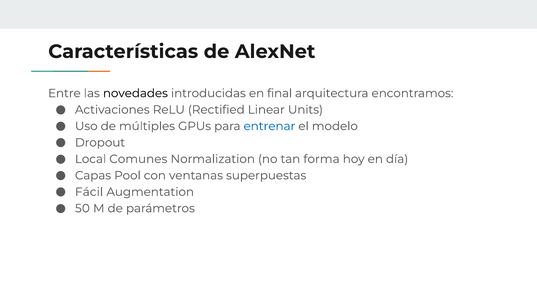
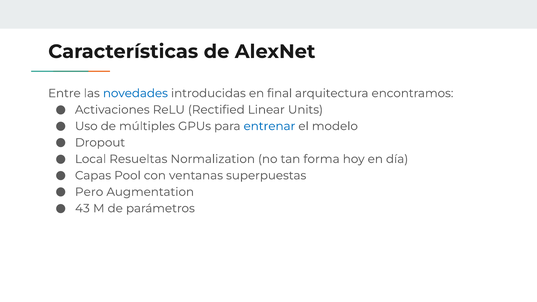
novedades colour: black -> blue
Comunes: Comunes -> Resueltas
Fácil: Fácil -> Pero
50: 50 -> 43
